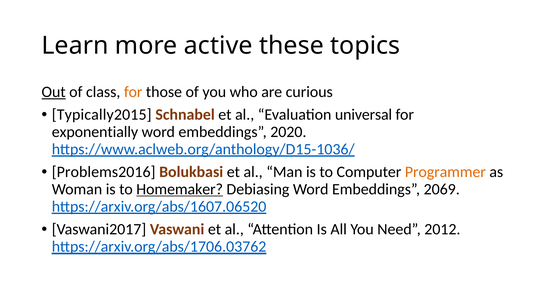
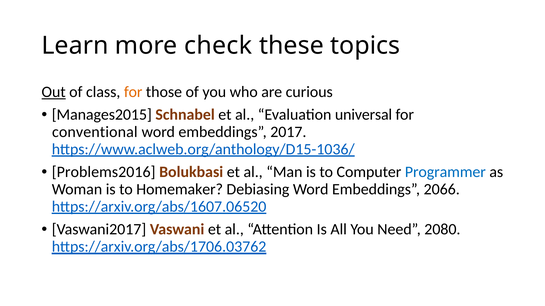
active: active -> check
Typically2015: Typically2015 -> Manages2015
exponentially: exponentially -> conventional
2020: 2020 -> 2017
Programmer colour: orange -> blue
Homemaker underline: present -> none
2069: 2069 -> 2066
2012: 2012 -> 2080
